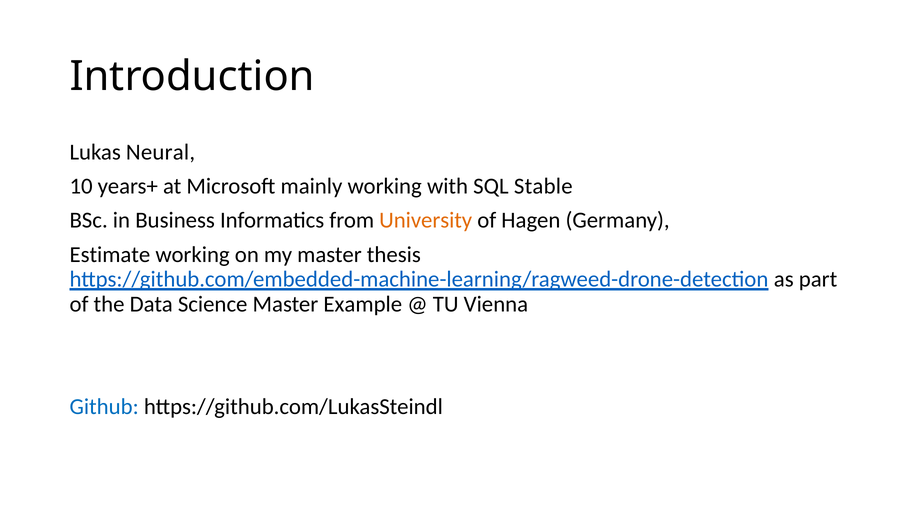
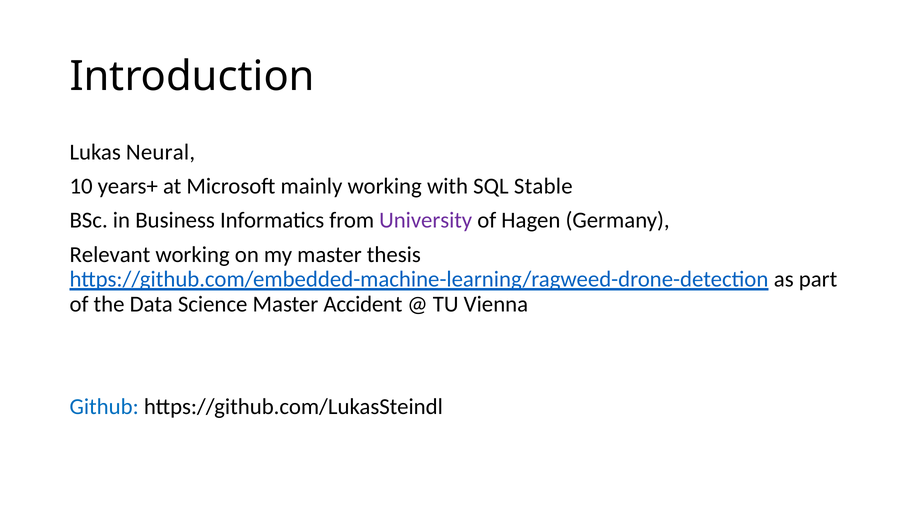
University colour: orange -> purple
Estimate: Estimate -> Relevant
Example: Example -> Accident
